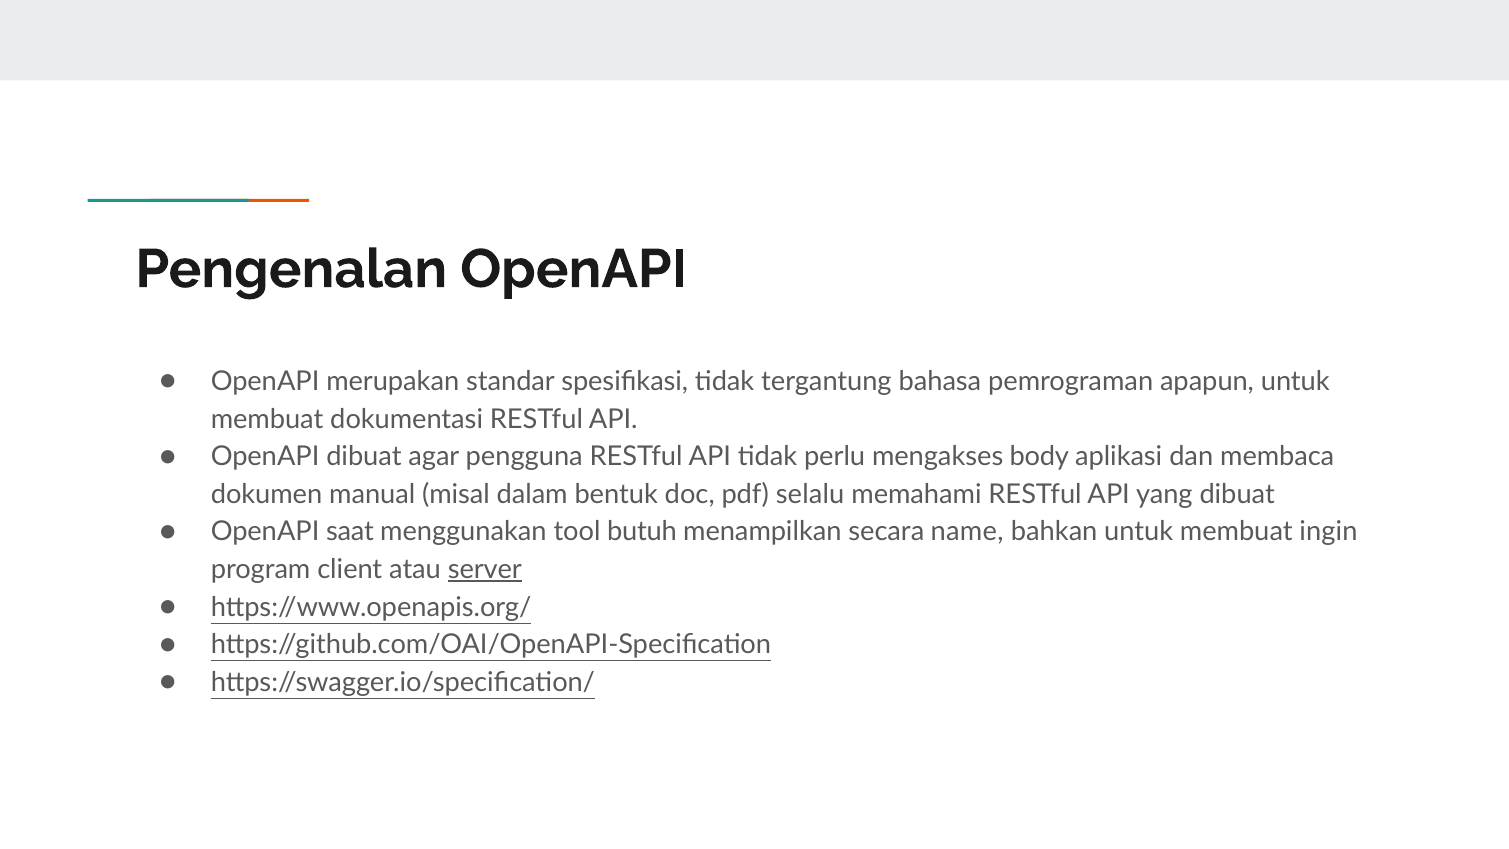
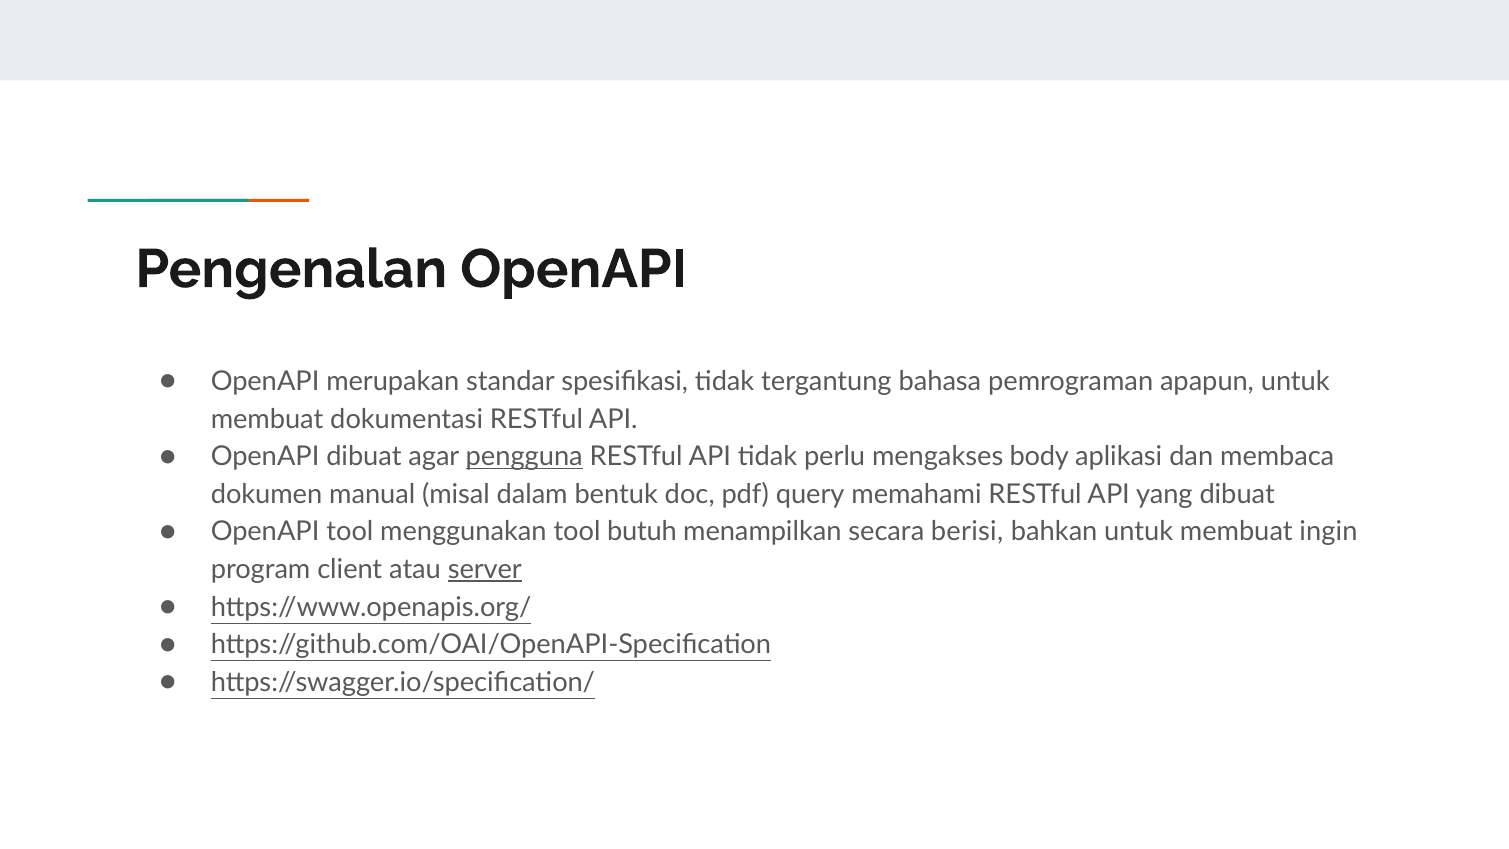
pengguna underline: none -> present
selalu: selalu -> query
OpenAPI saat: saat -> tool
name: name -> berisi
